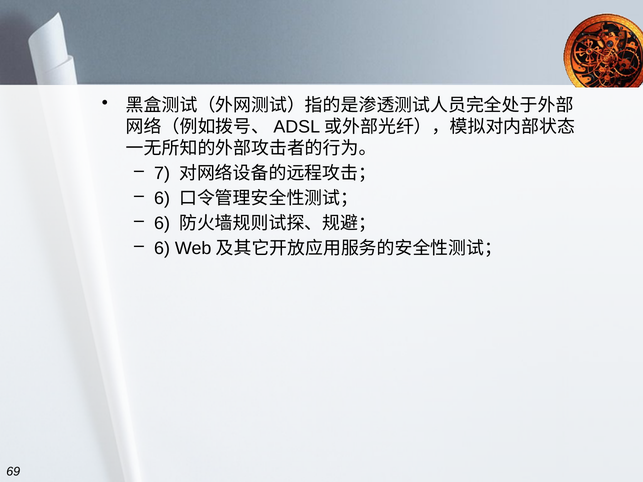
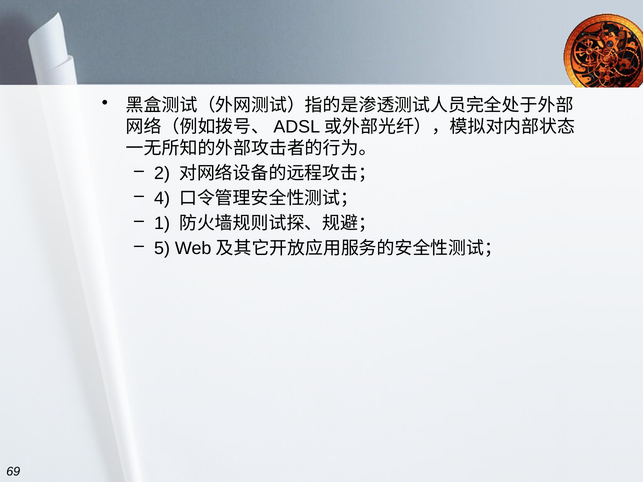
7: 7 -> 2
6 at (162, 199): 6 -> 4
6 at (162, 224): 6 -> 1
6 at (162, 249): 6 -> 5
